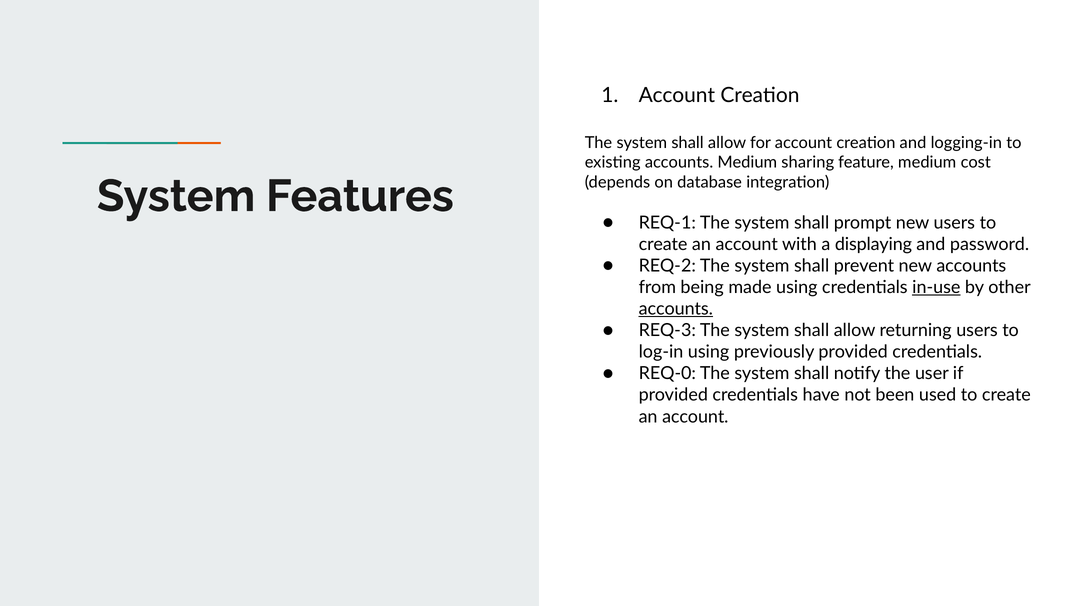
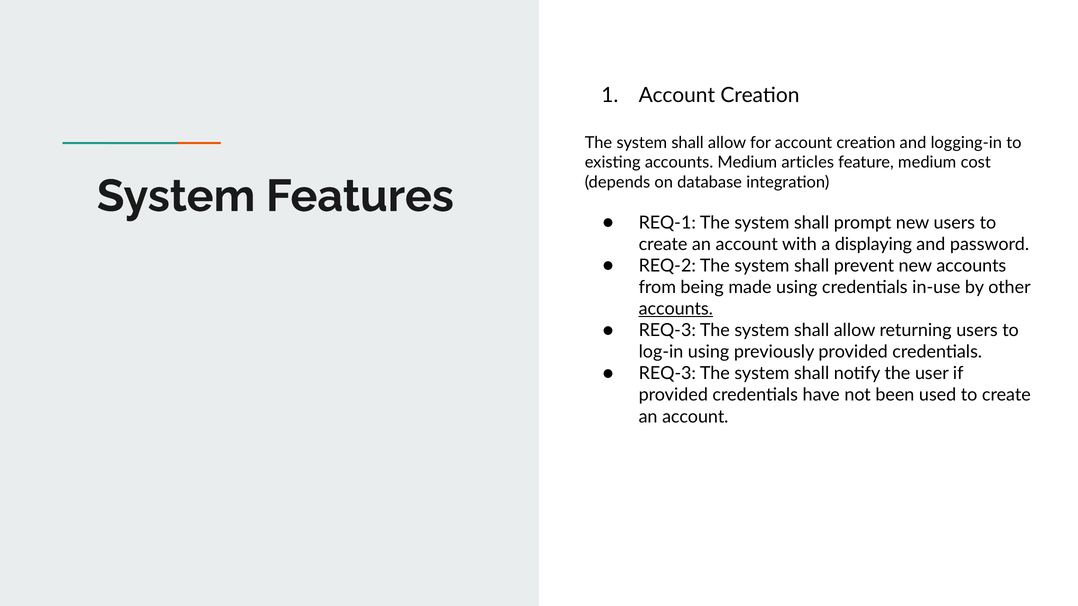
sharing: sharing -> articles
in-use underline: present -> none
REQ-0 at (667, 374): REQ-0 -> REQ-3
